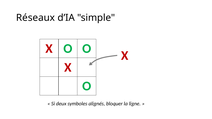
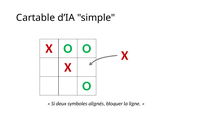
Réseaux: Réseaux -> Cartable
